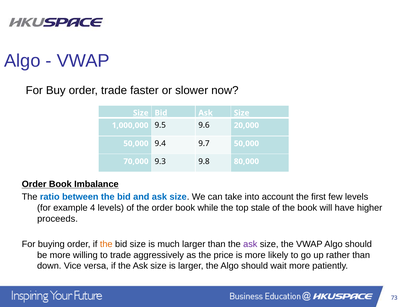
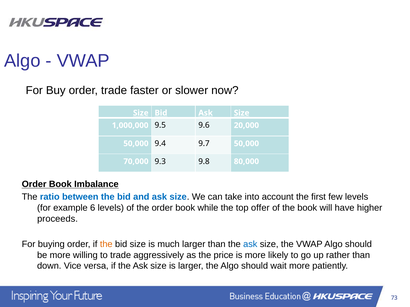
4: 4 -> 6
stale: stale -> offer
ask at (250, 245) colour: purple -> blue
